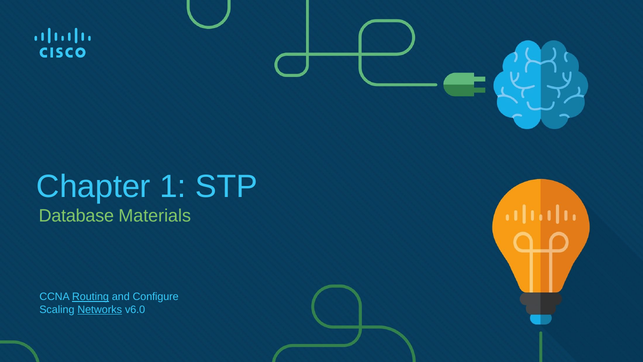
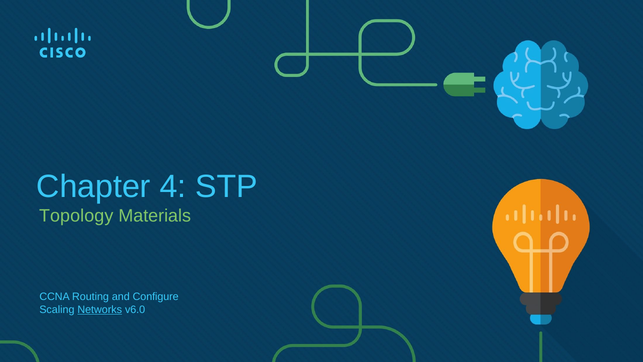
1: 1 -> 4
Database: Database -> Topology
Routing underline: present -> none
